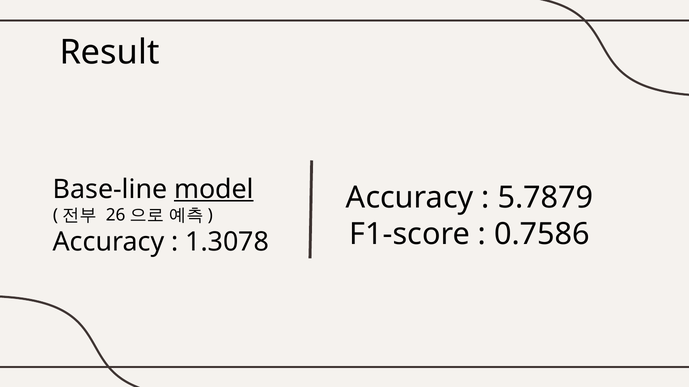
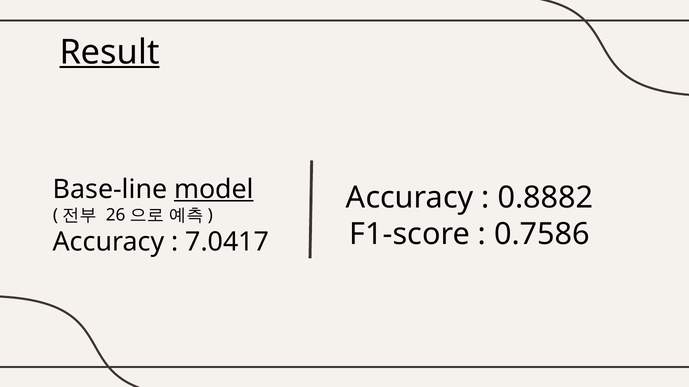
Result underline: none -> present
5.7879: 5.7879 -> 0.8882
1.3078: 1.3078 -> 7.0417
